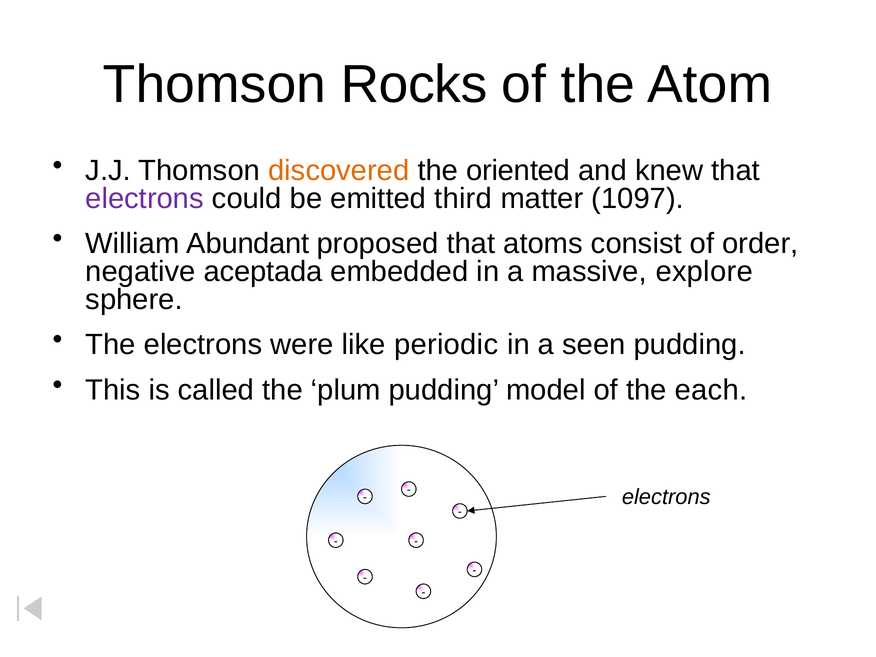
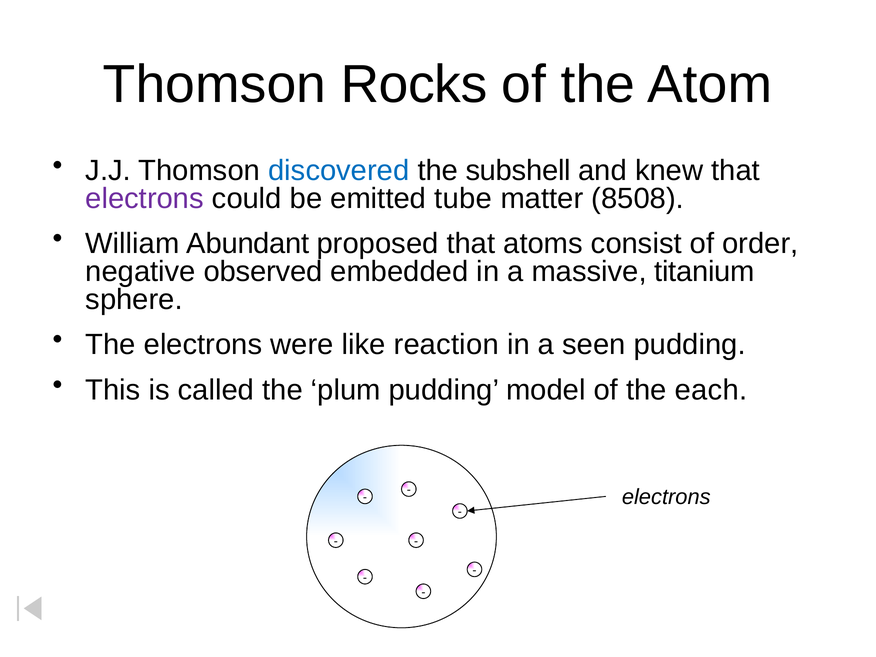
discovered colour: orange -> blue
oriented: oriented -> subshell
third: third -> tube
1097: 1097 -> 8508
aceptada: aceptada -> observed
explore: explore -> titanium
periodic: periodic -> reaction
